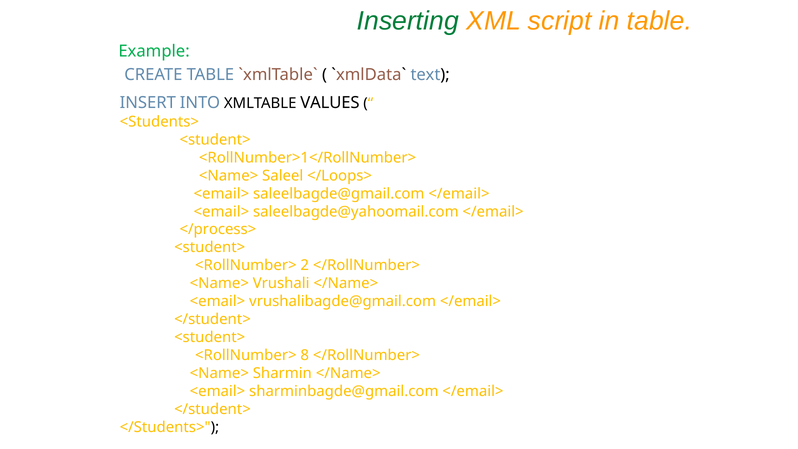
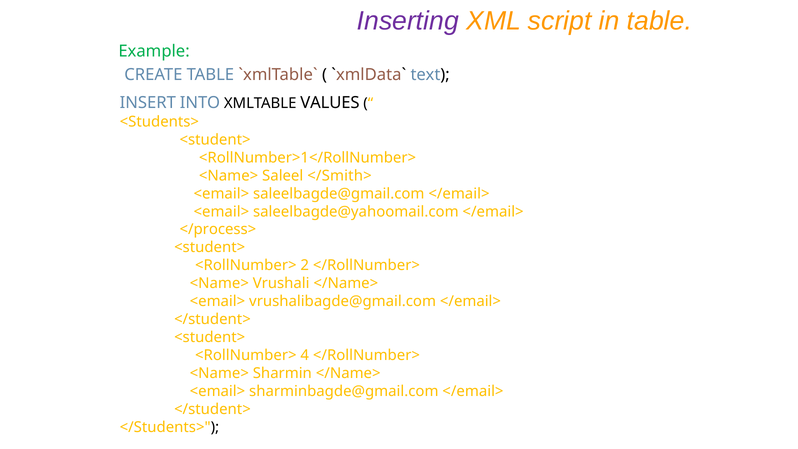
Inserting colour: green -> purple
</Loops>: </Loops> -> </Smith>
8: 8 -> 4
